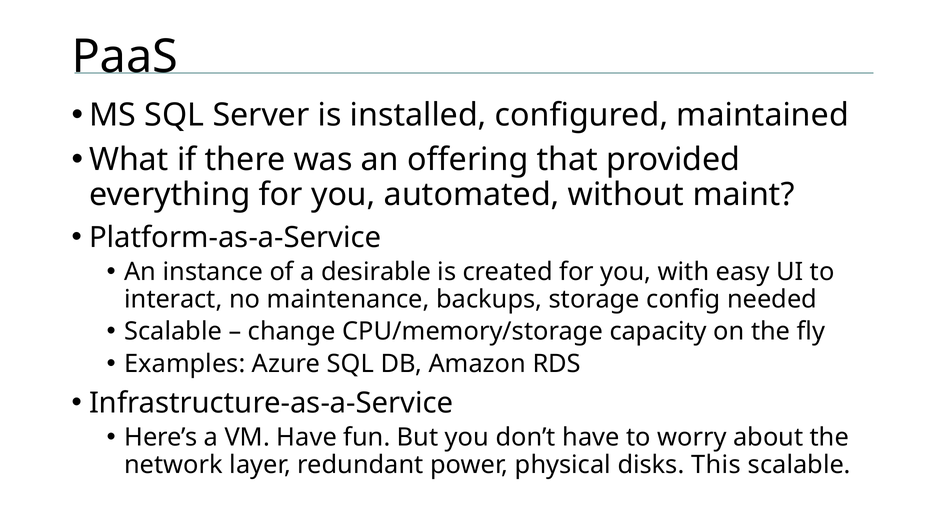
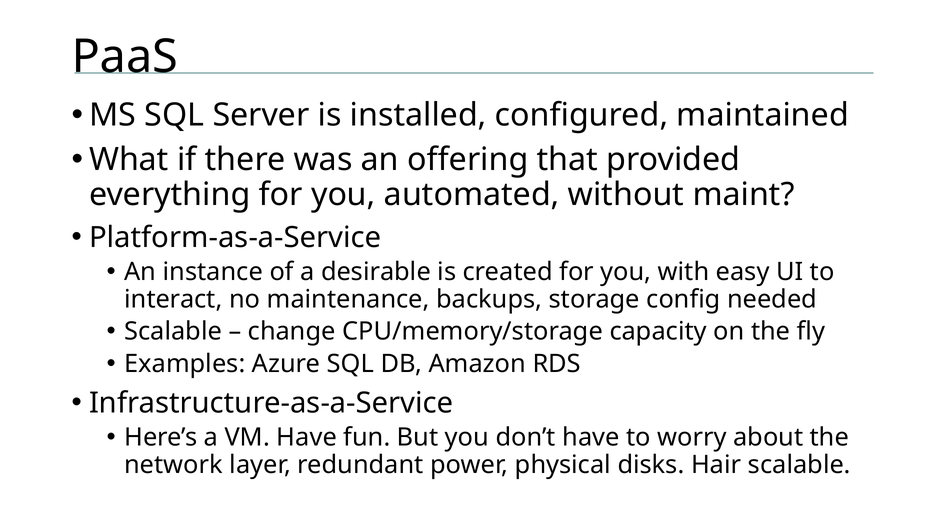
This: This -> Hair
